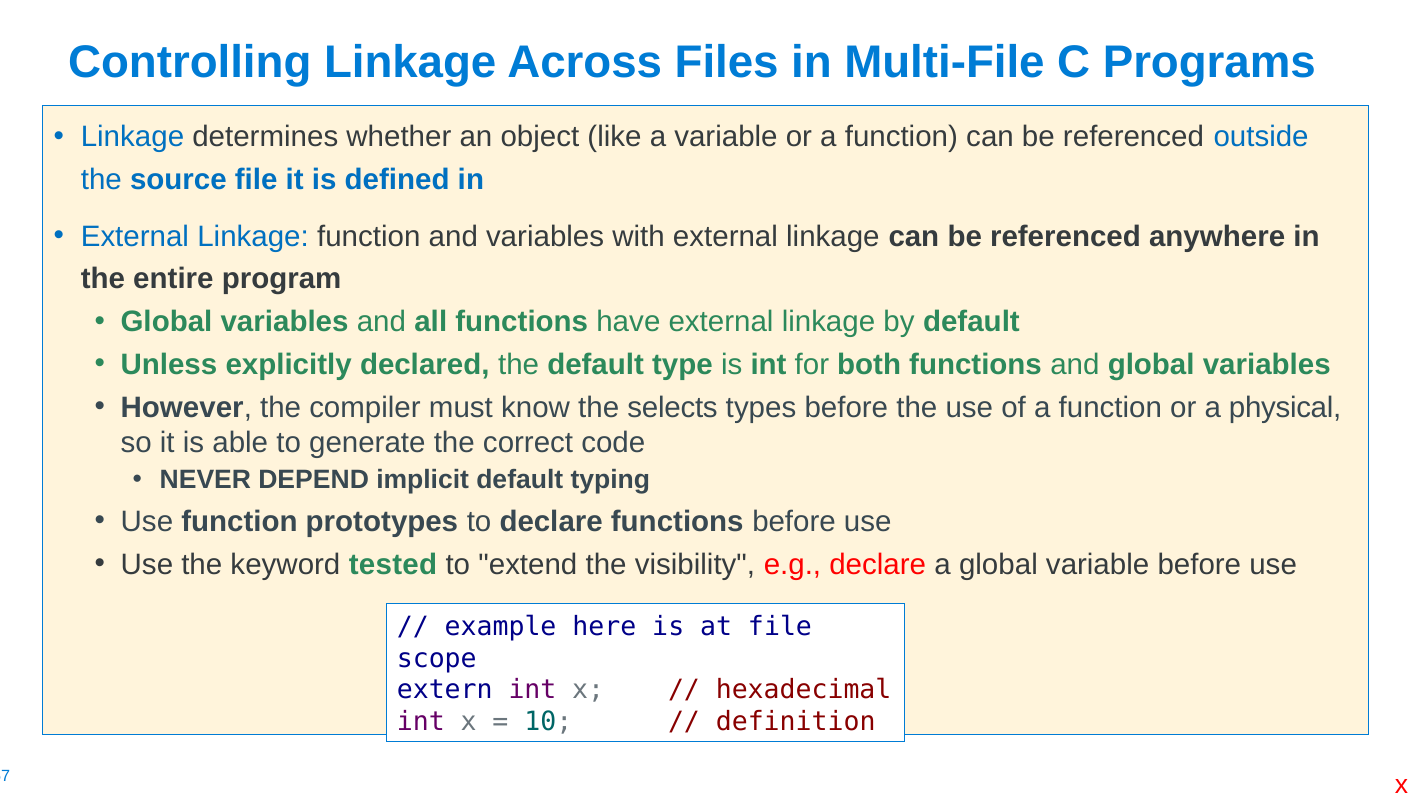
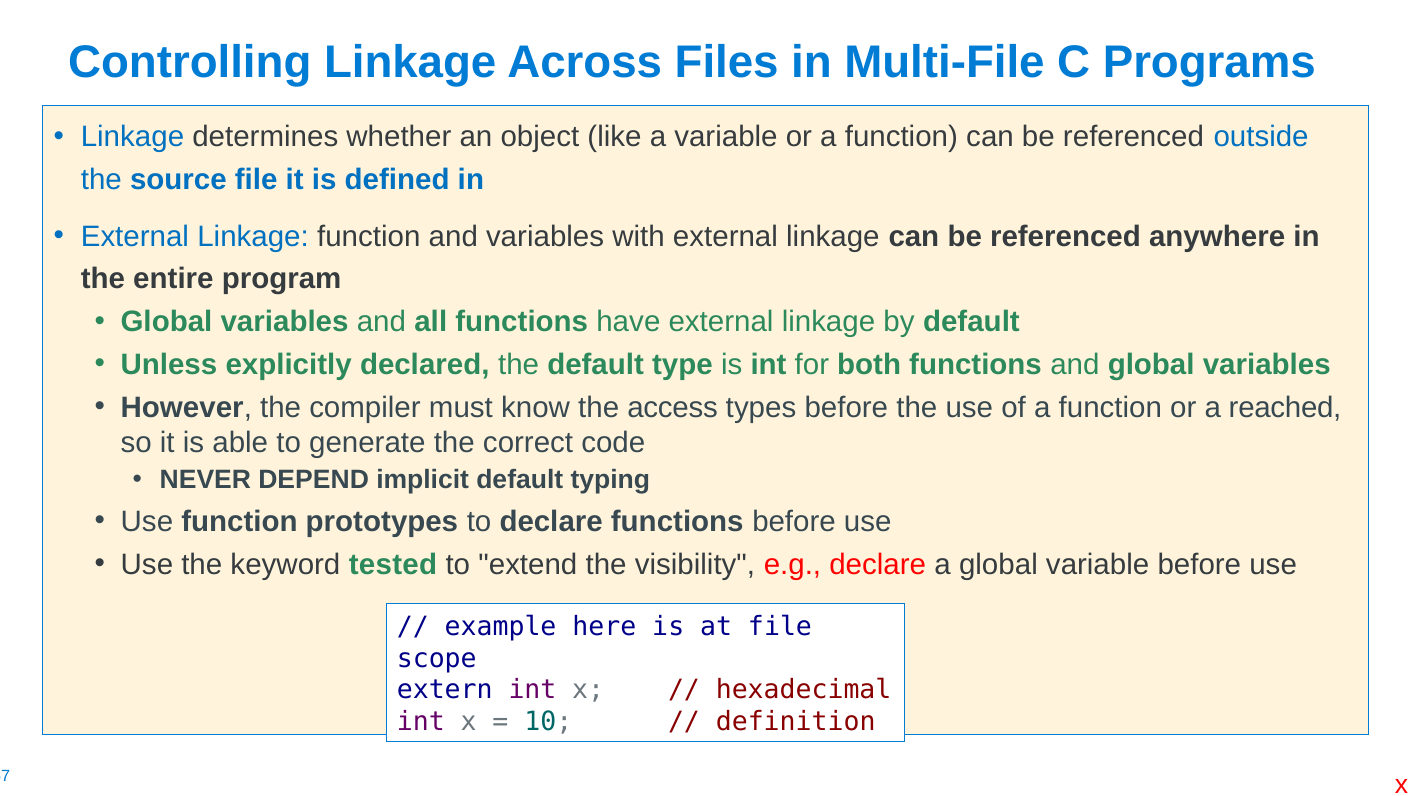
selects: selects -> access
physical: physical -> reached
